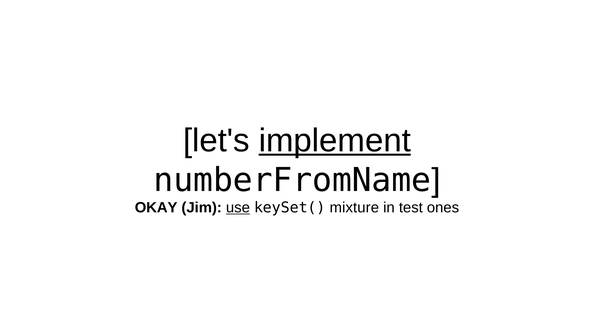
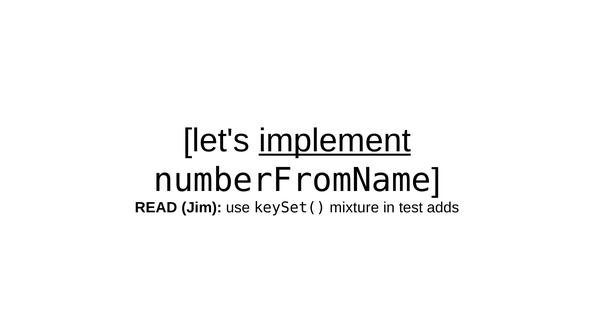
OKAY: OKAY -> READ
use underline: present -> none
ones: ones -> adds
